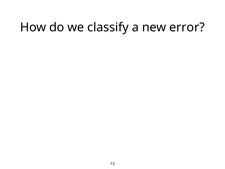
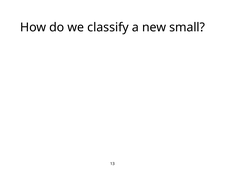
error: error -> small
